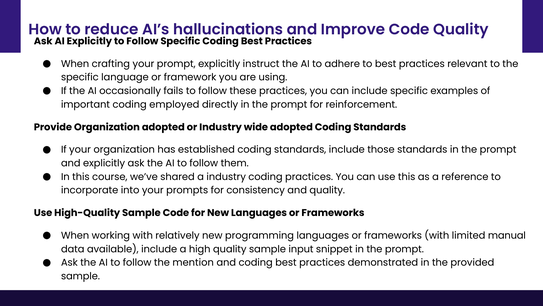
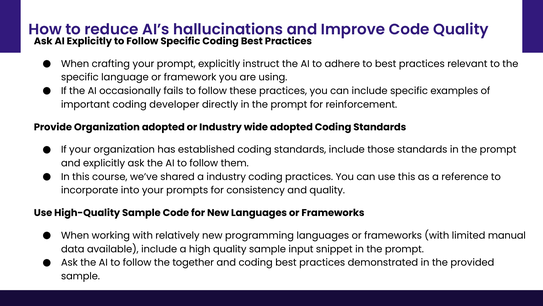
employed: employed -> developer
mention: mention -> together
